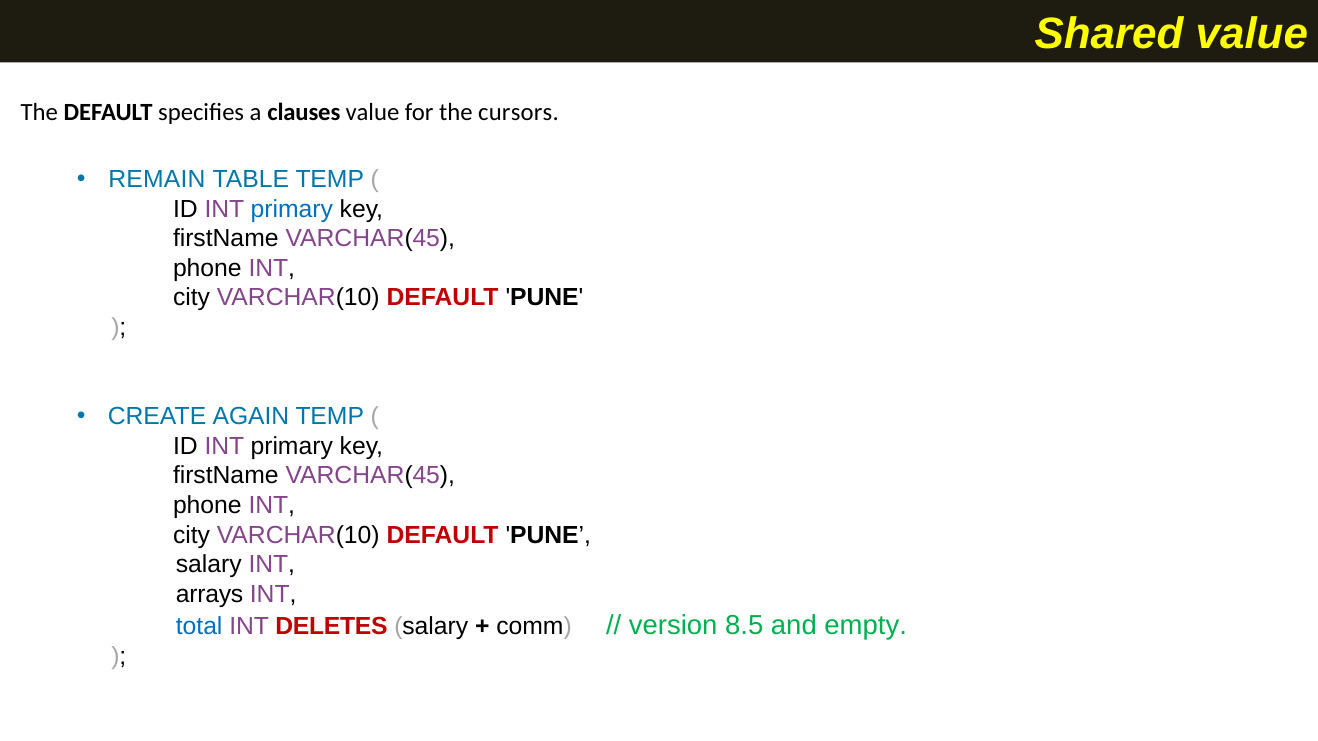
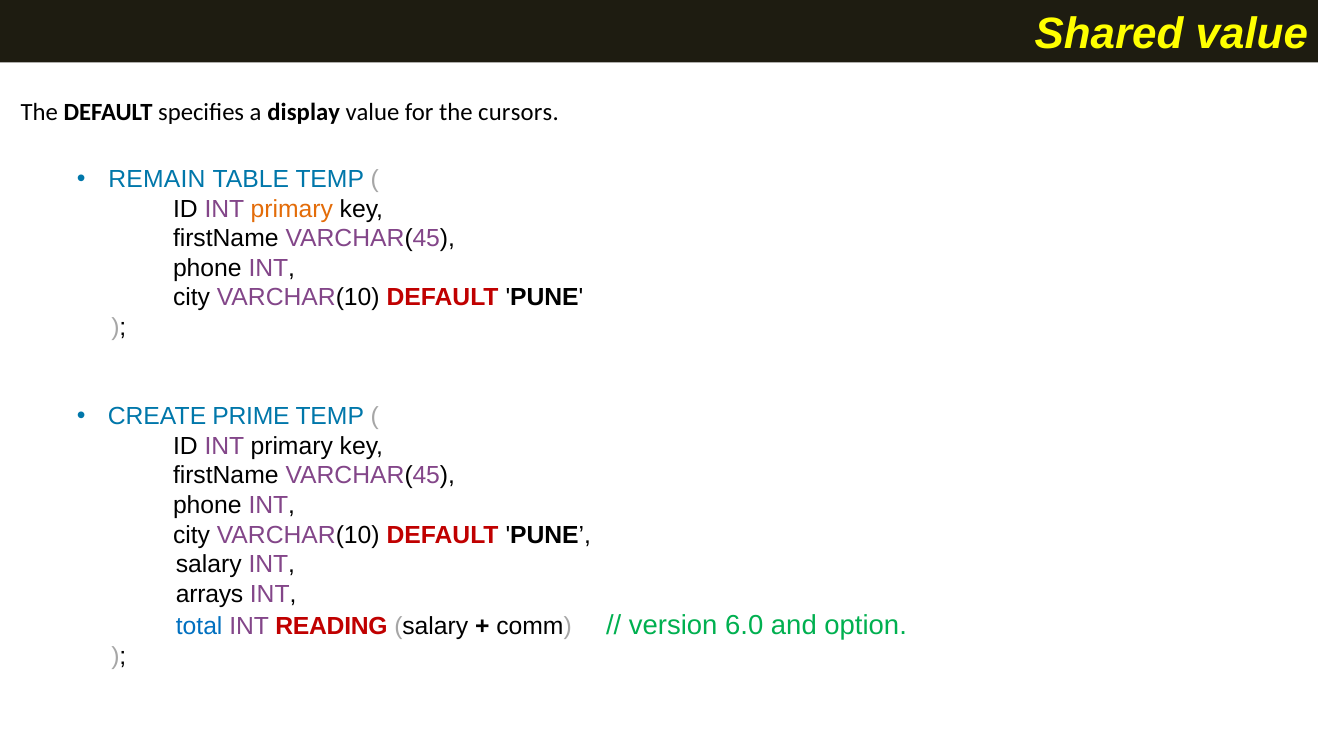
clauses: clauses -> display
primary at (292, 209) colour: blue -> orange
AGAIN: AGAIN -> PRIME
DELETES: DELETES -> READING
8.5: 8.5 -> 6.0
empty: empty -> option
